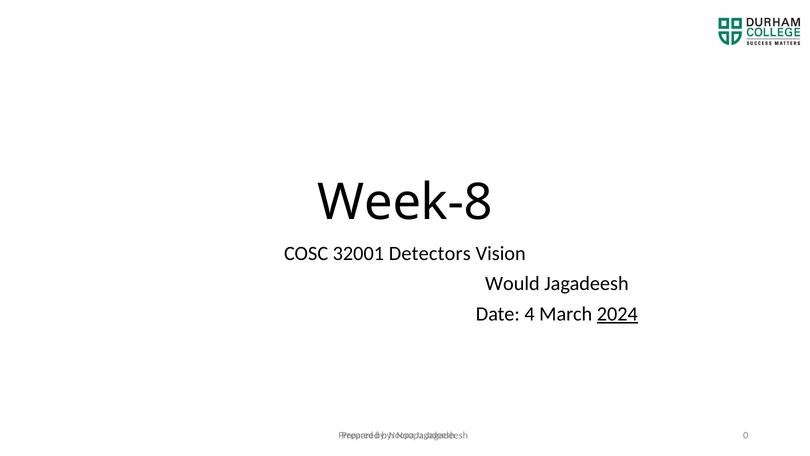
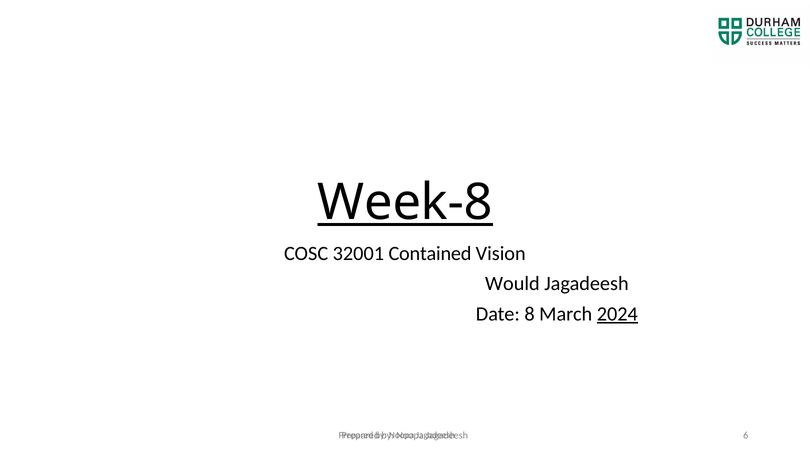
Week-8 underline: none -> present
Detectors: Detectors -> Contained
4: 4 -> 8
0: 0 -> 6
